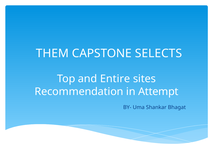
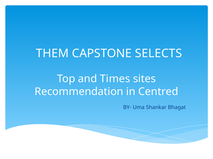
Entire: Entire -> Times
Attempt: Attempt -> Centred
